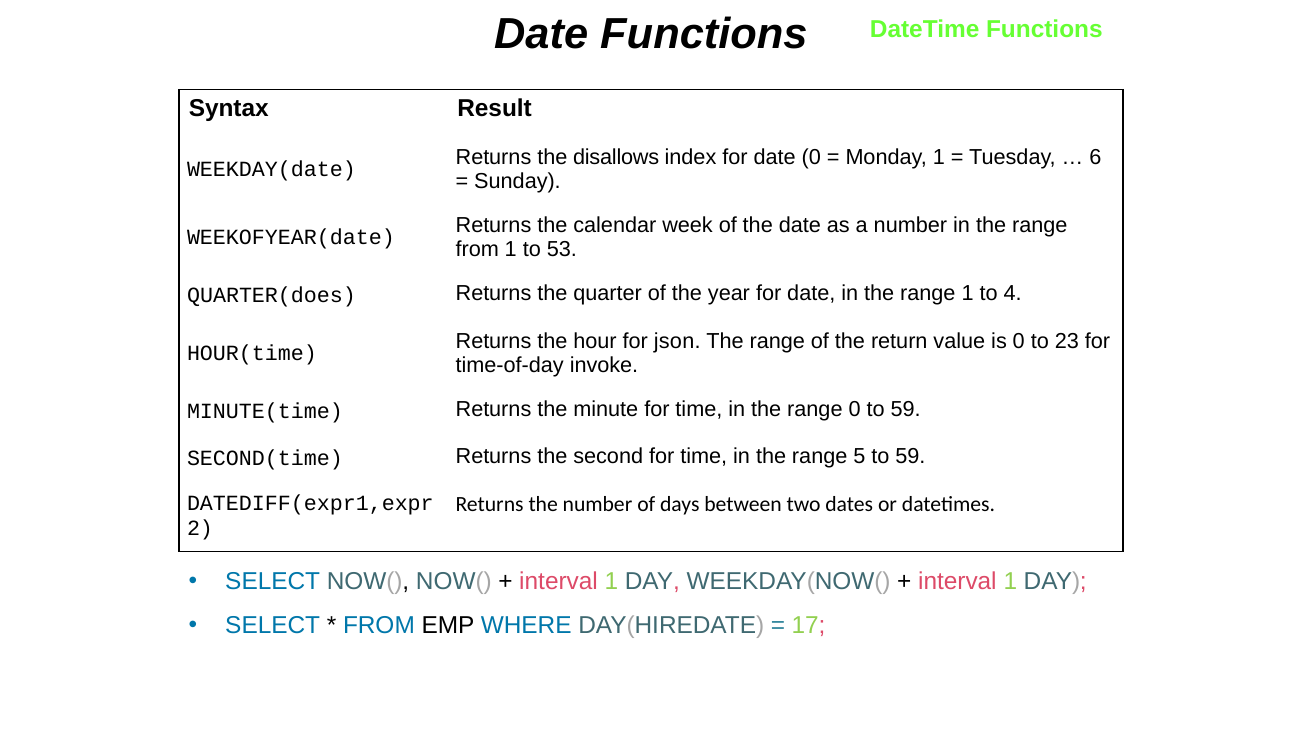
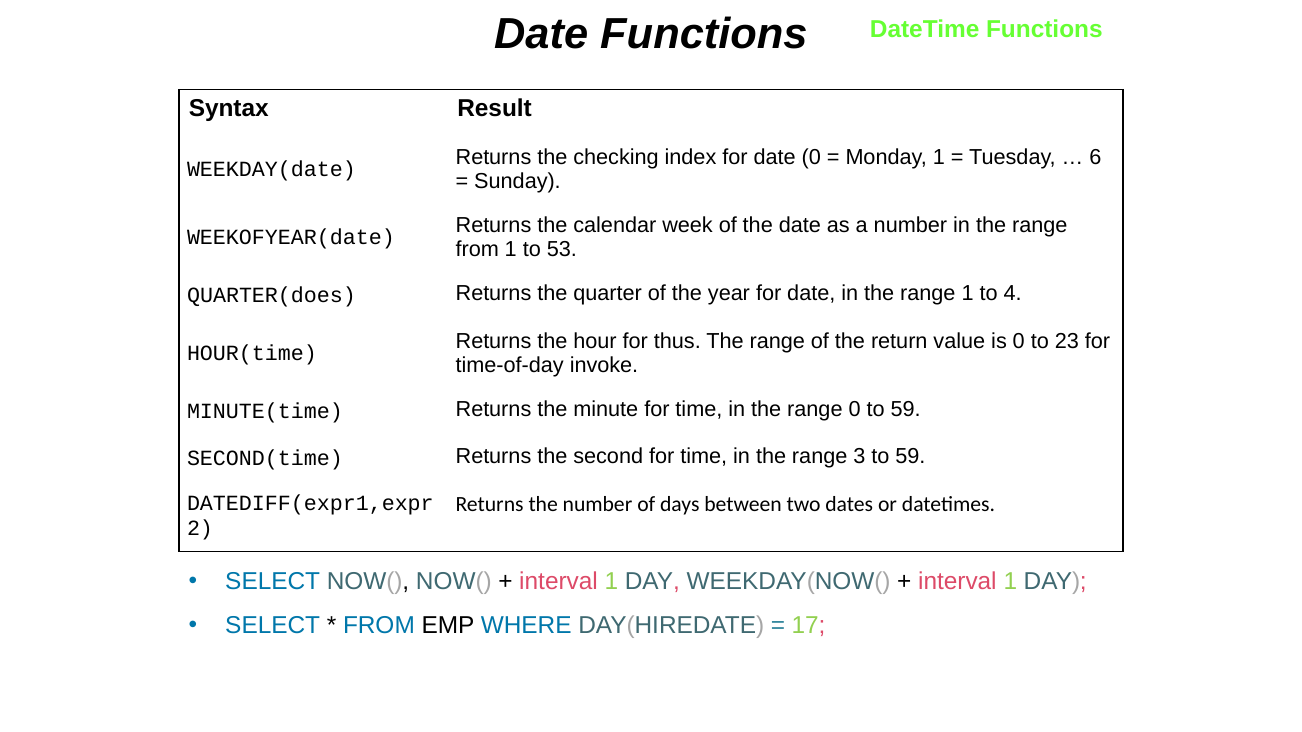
disallows: disallows -> checking
json: json -> thus
5: 5 -> 3
